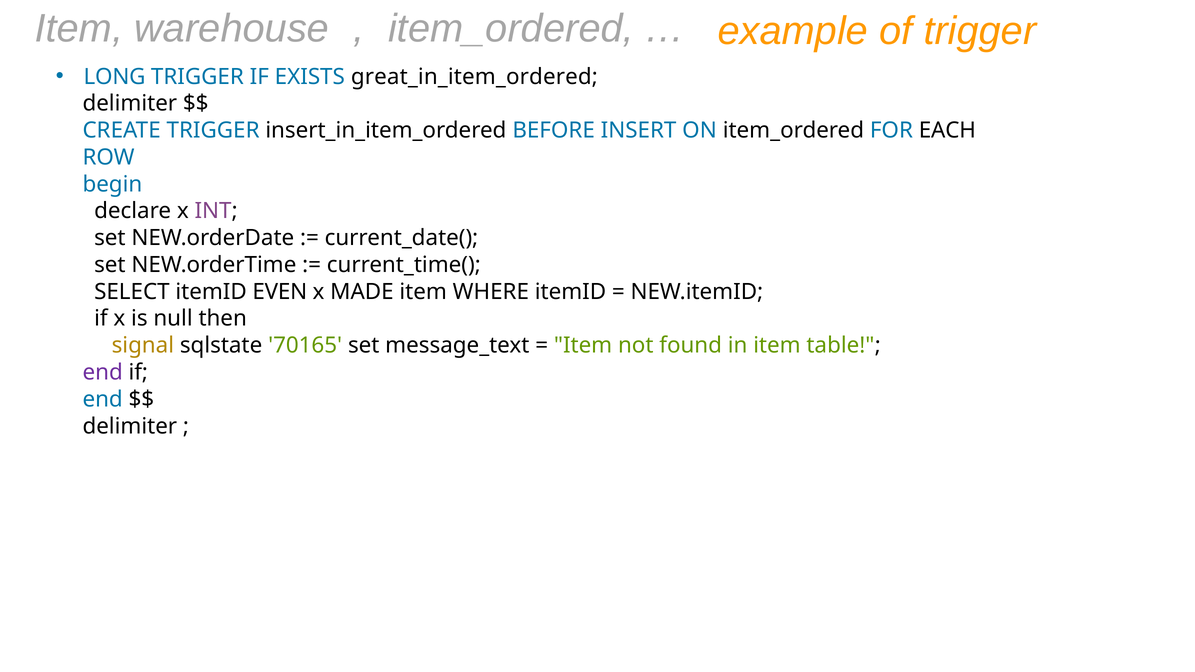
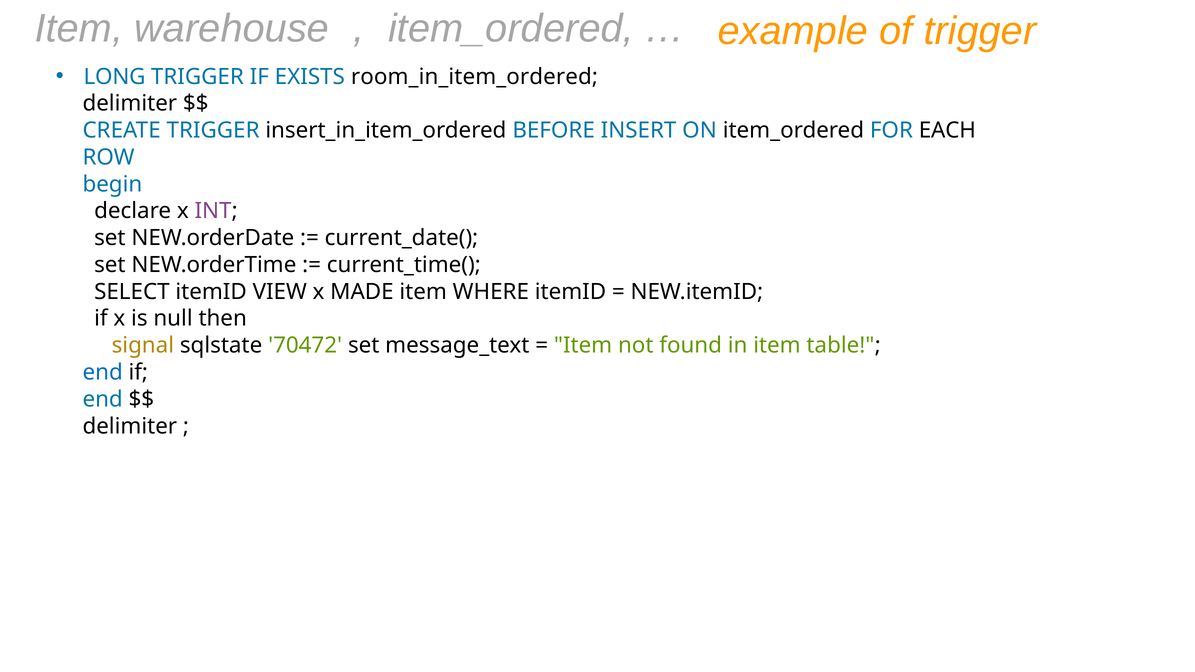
great_in_item_ordered: great_in_item_ordered -> room_in_item_ordered
EVEN: EVEN -> VIEW
70165: 70165 -> 70472
end at (103, 372) colour: purple -> blue
